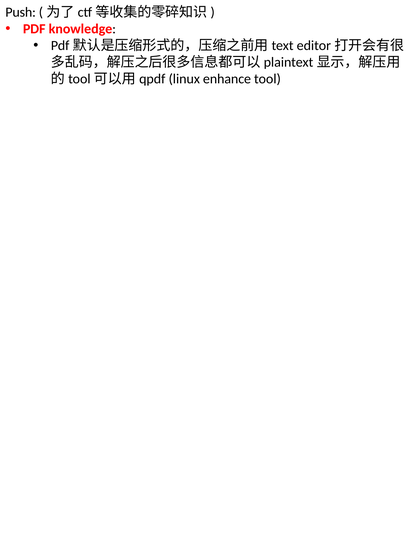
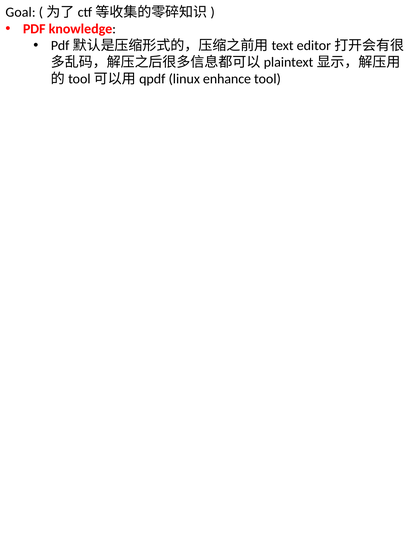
Push: Push -> Goal
